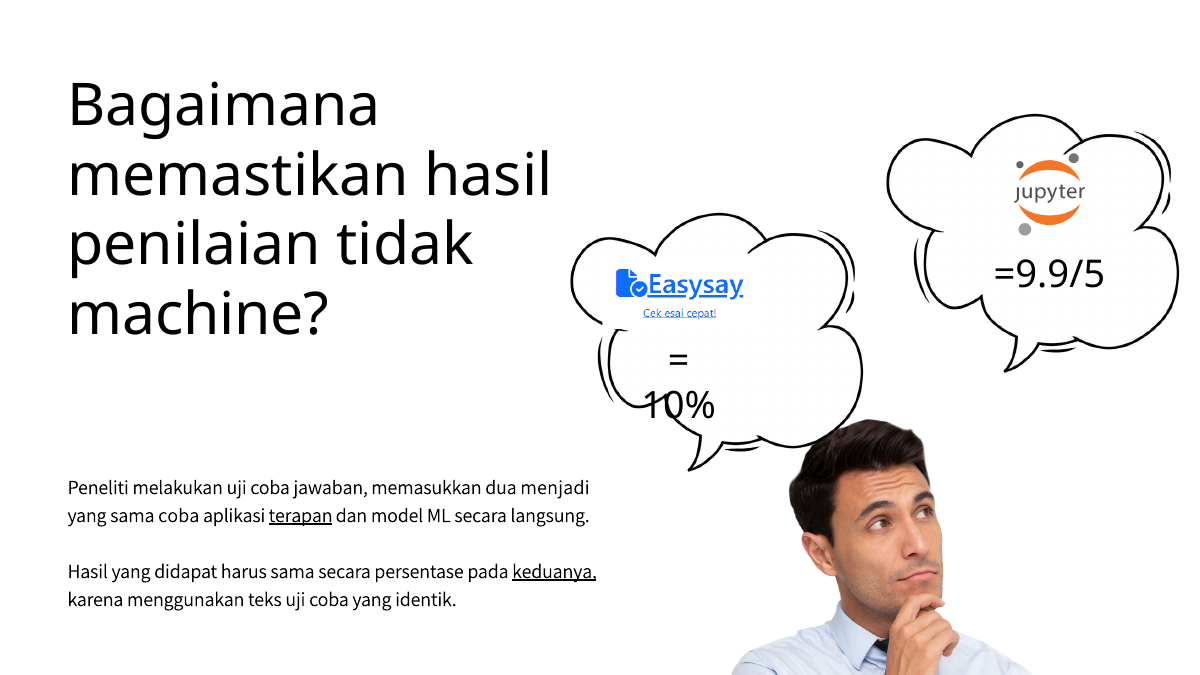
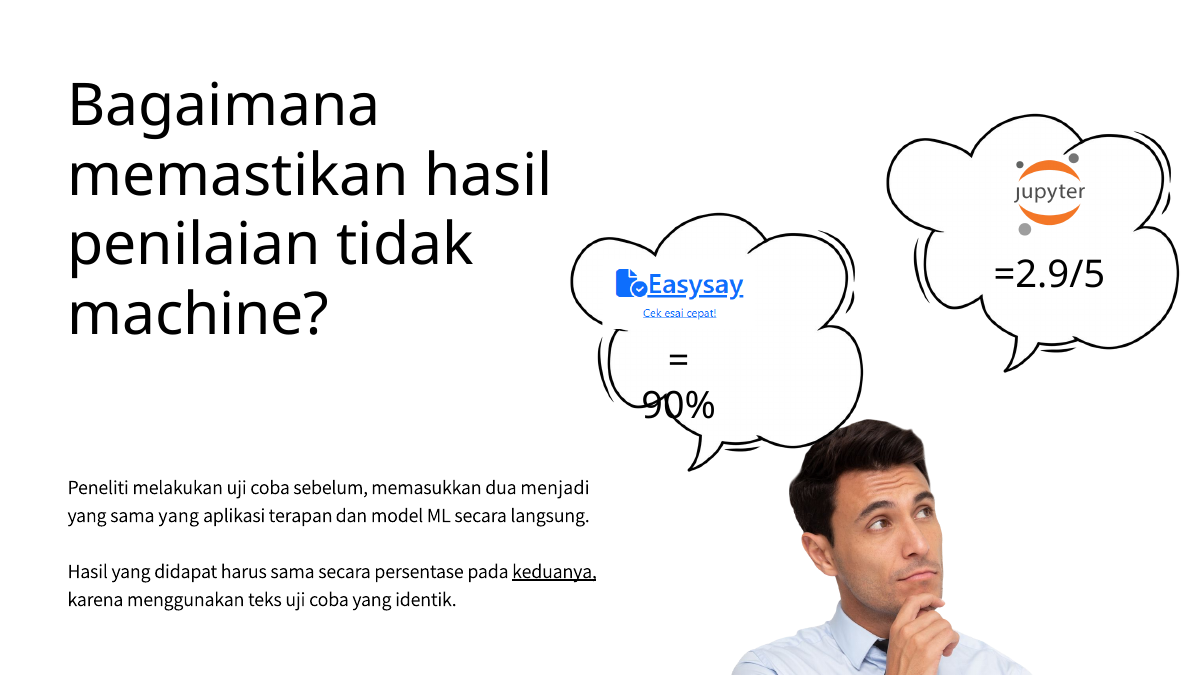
=9.9/5: =9.9/5 -> =2.9/5
10%: 10% -> 90%
jawaban: jawaban -> sebelum
sama coba: coba -> yang
terapan underline: present -> none
